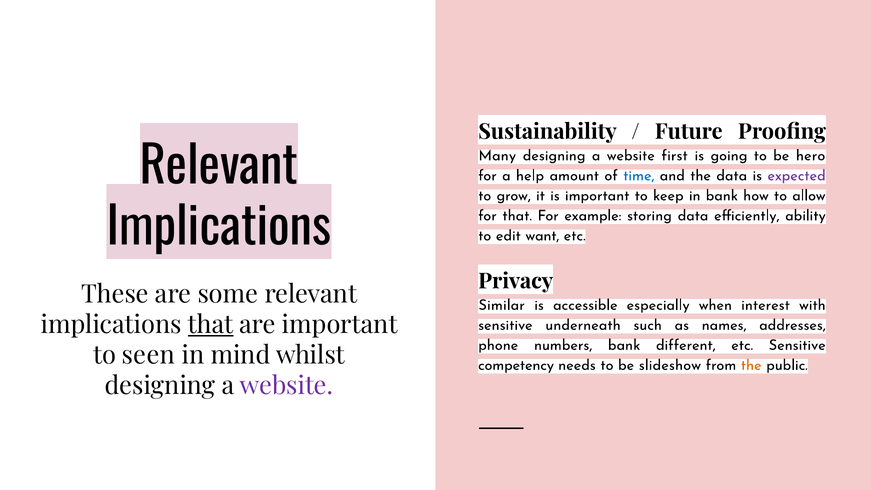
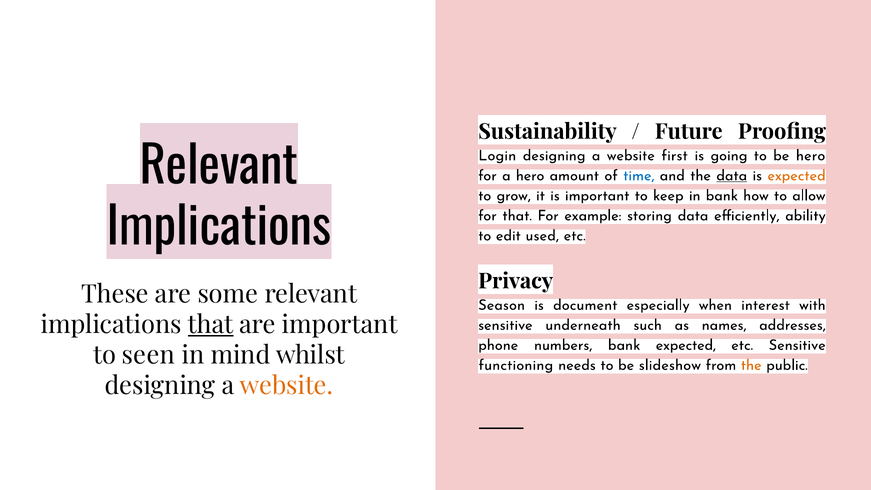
Many: Many -> Login
a help: help -> hero
data at (732, 175) underline: none -> present
expected at (797, 175) colour: purple -> orange
want: want -> used
Similar: Similar -> Season
accessible: accessible -> document
bank different: different -> expected
competency: competency -> functioning
website at (286, 386) colour: purple -> orange
